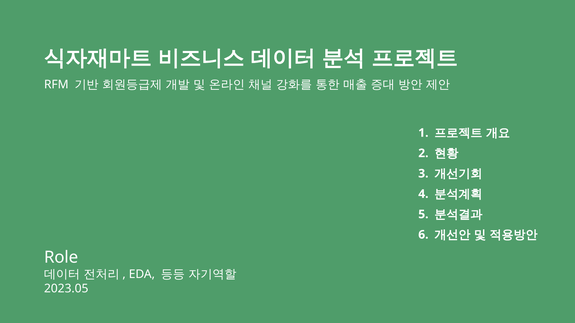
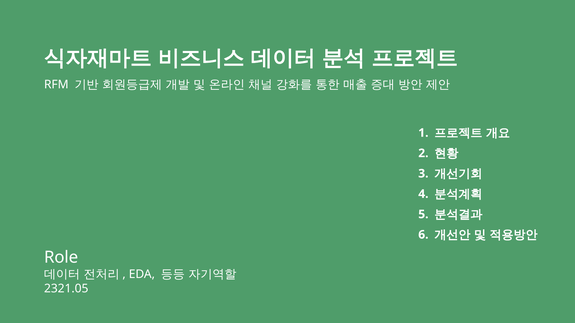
2023.05: 2023.05 -> 2321.05
